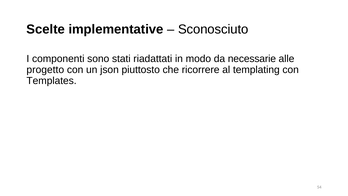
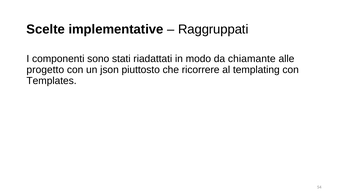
Sconosciuto: Sconosciuto -> Raggruppati
necessarie: necessarie -> chiamante
